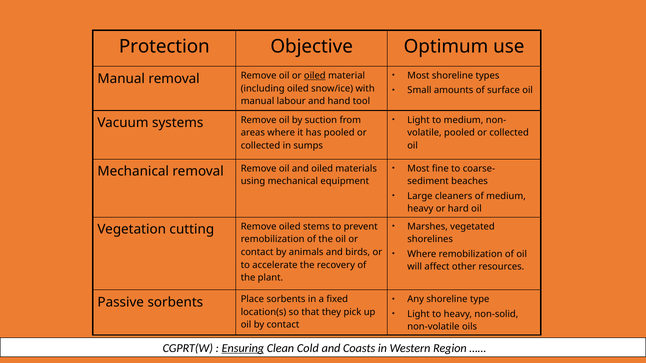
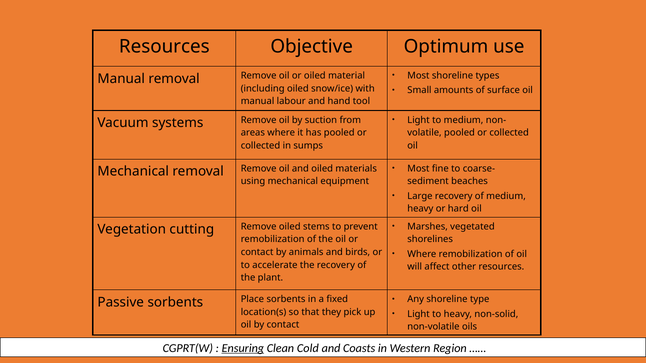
Protection at (164, 46): Protection -> Resources
oiled at (315, 76) underline: present -> none
Large cleaners: cleaners -> recovery
